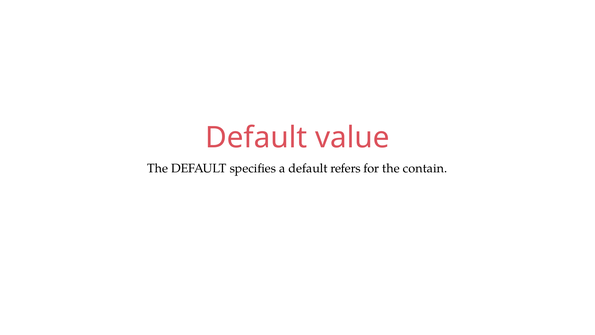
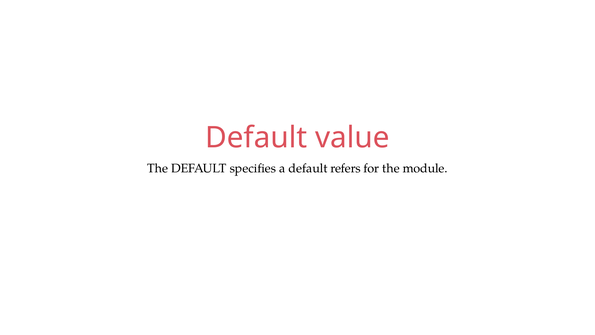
contain: contain -> module
